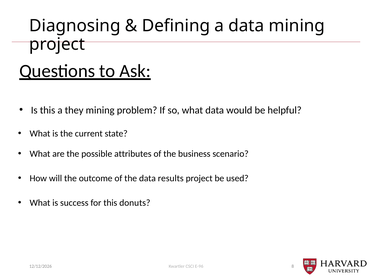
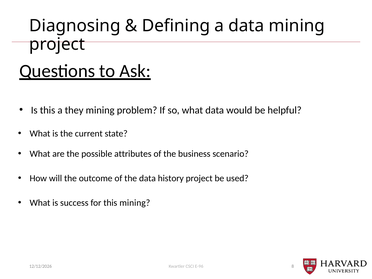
results: results -> history
this donuts: donuts -> mining
